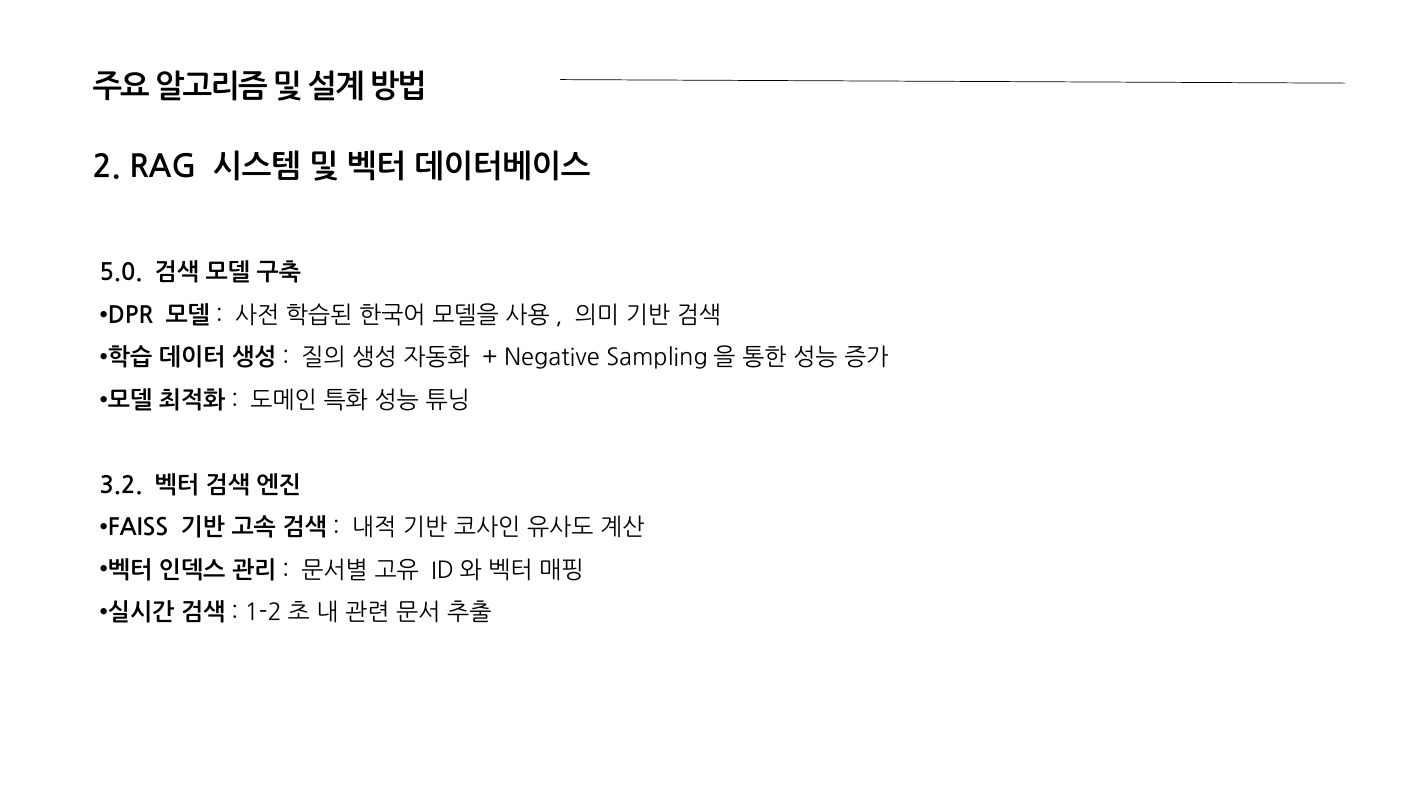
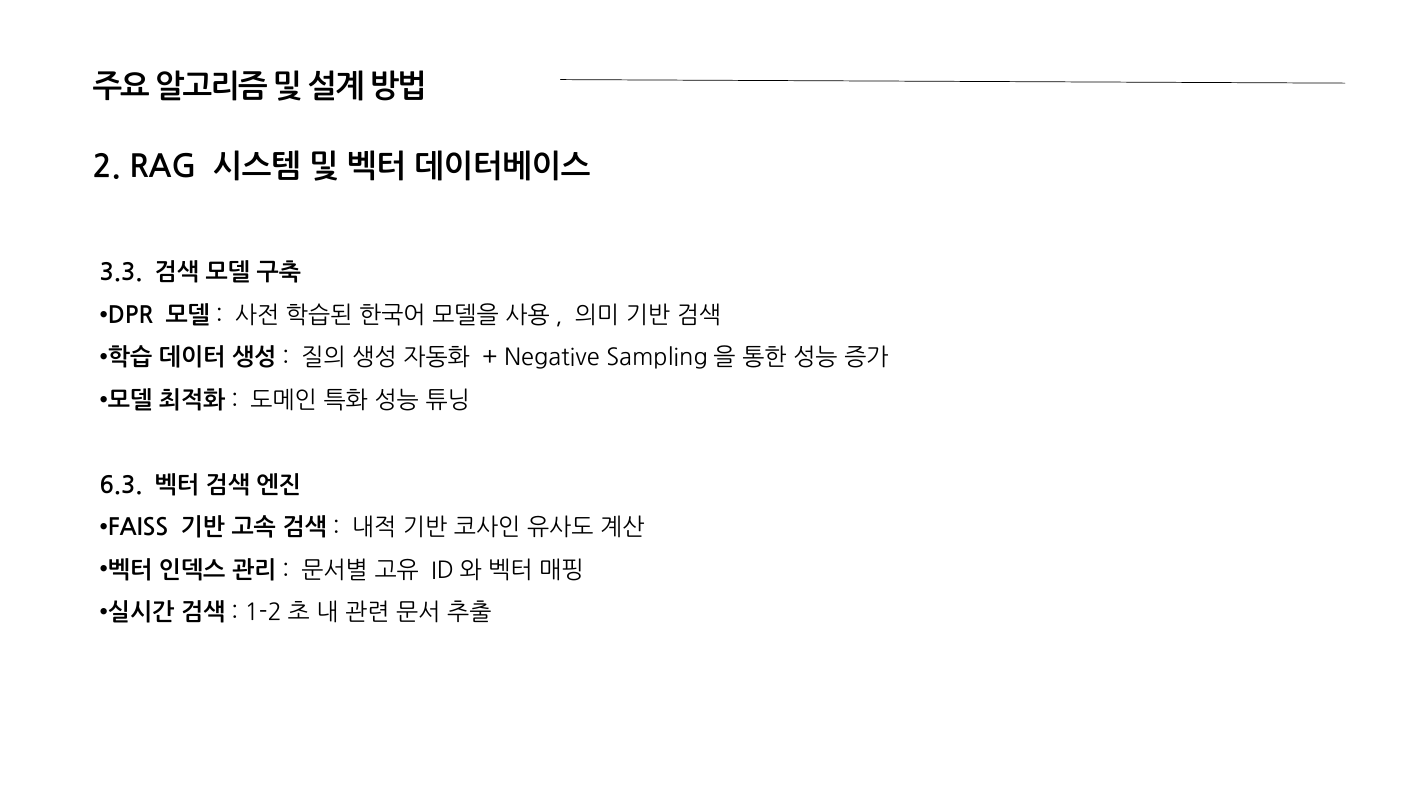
5.0: 5.0 -> 3.3
3.2: 3.2 -> 6.3
